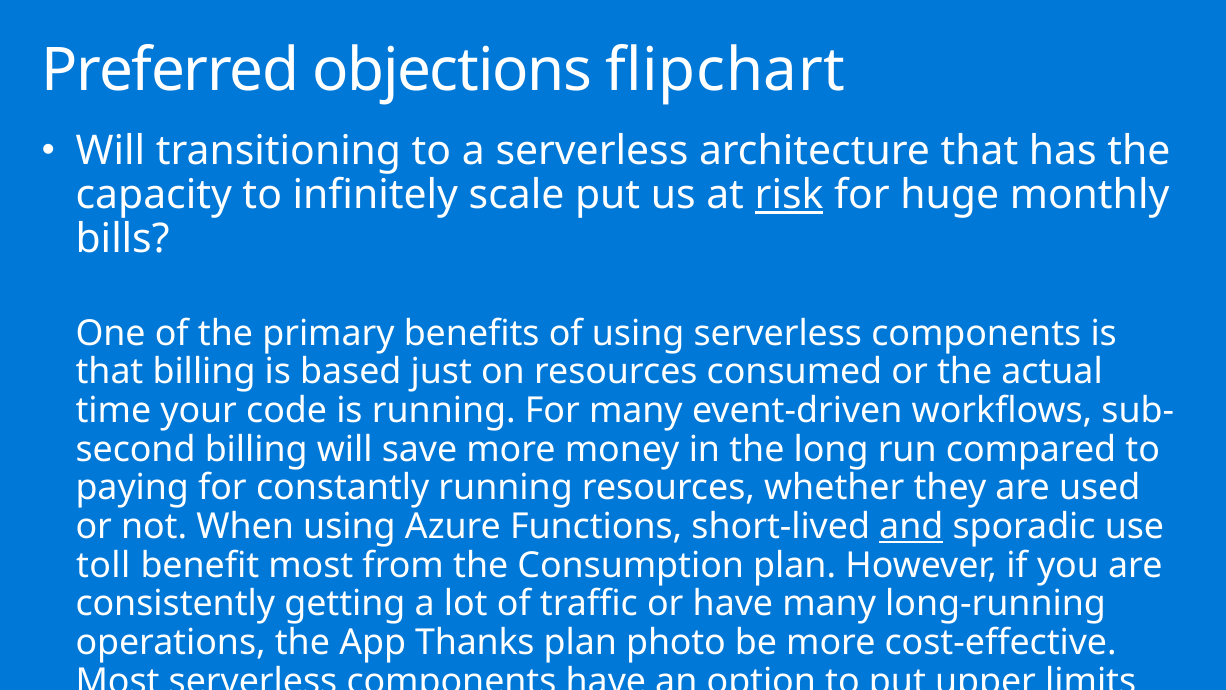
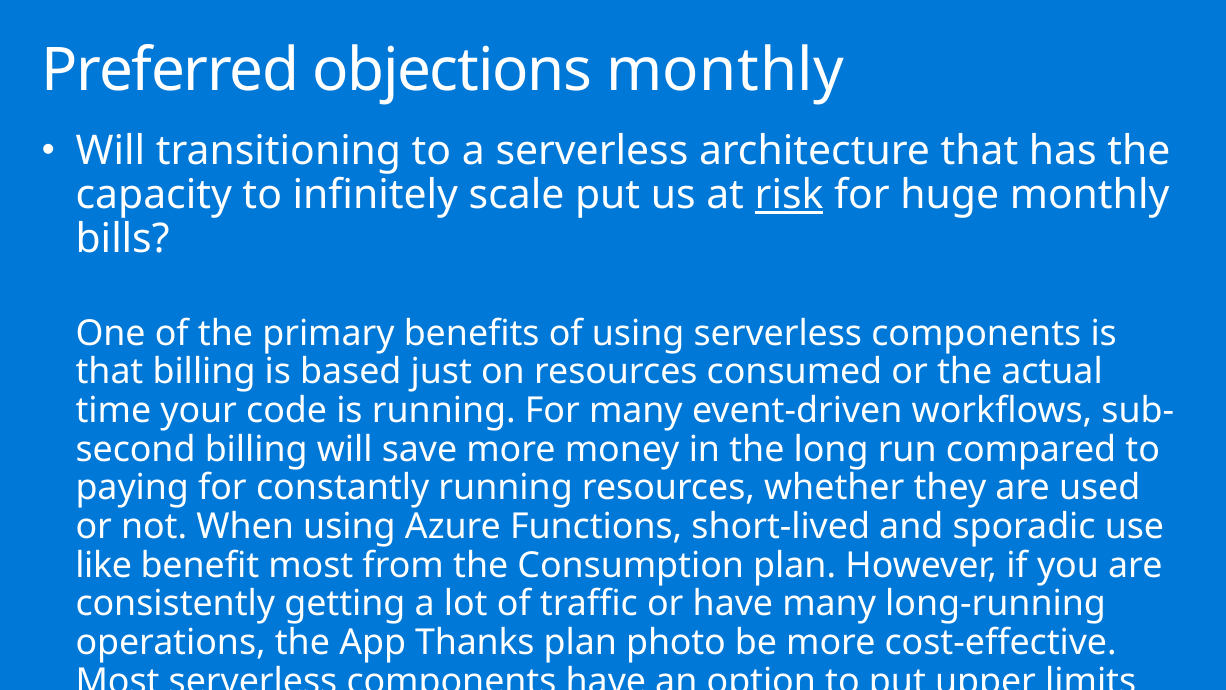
objections flipchart: flipchart -> monthly
and at (911, 526) underline: present -> none
toll at (103, 565): toll -> like
